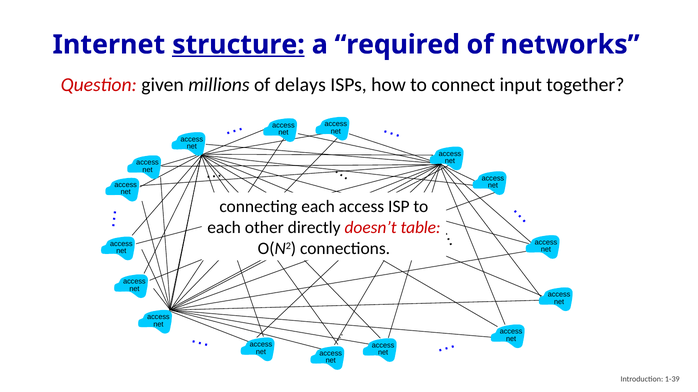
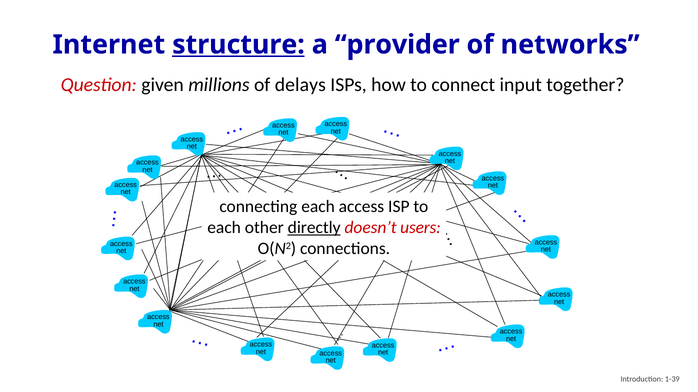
required: required -> provider
directly underline: none -> present
table: table -> users
